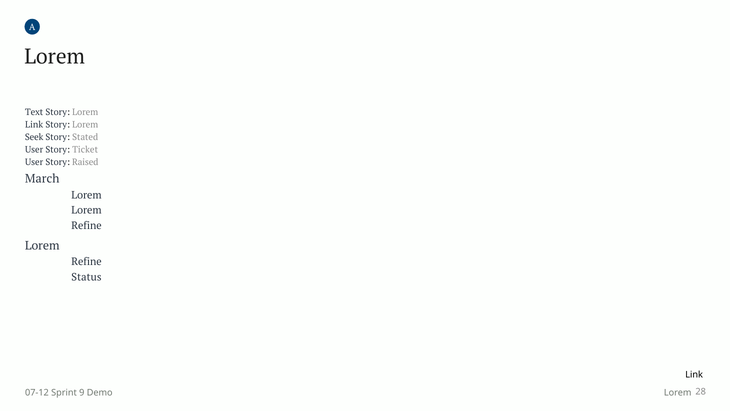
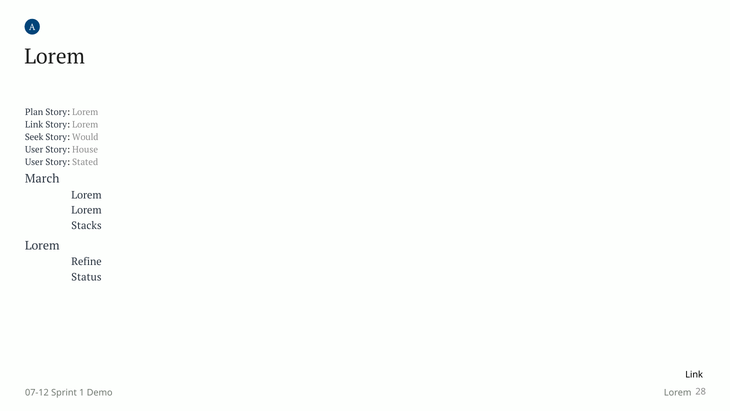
Text: Text -> Plan
Stated: Stated -> Would
Ticket: Ticket -> House
Raised: Raised -> Stated
Refine at (87, 226): Refine -> Stacks
9: 9 -> 1
